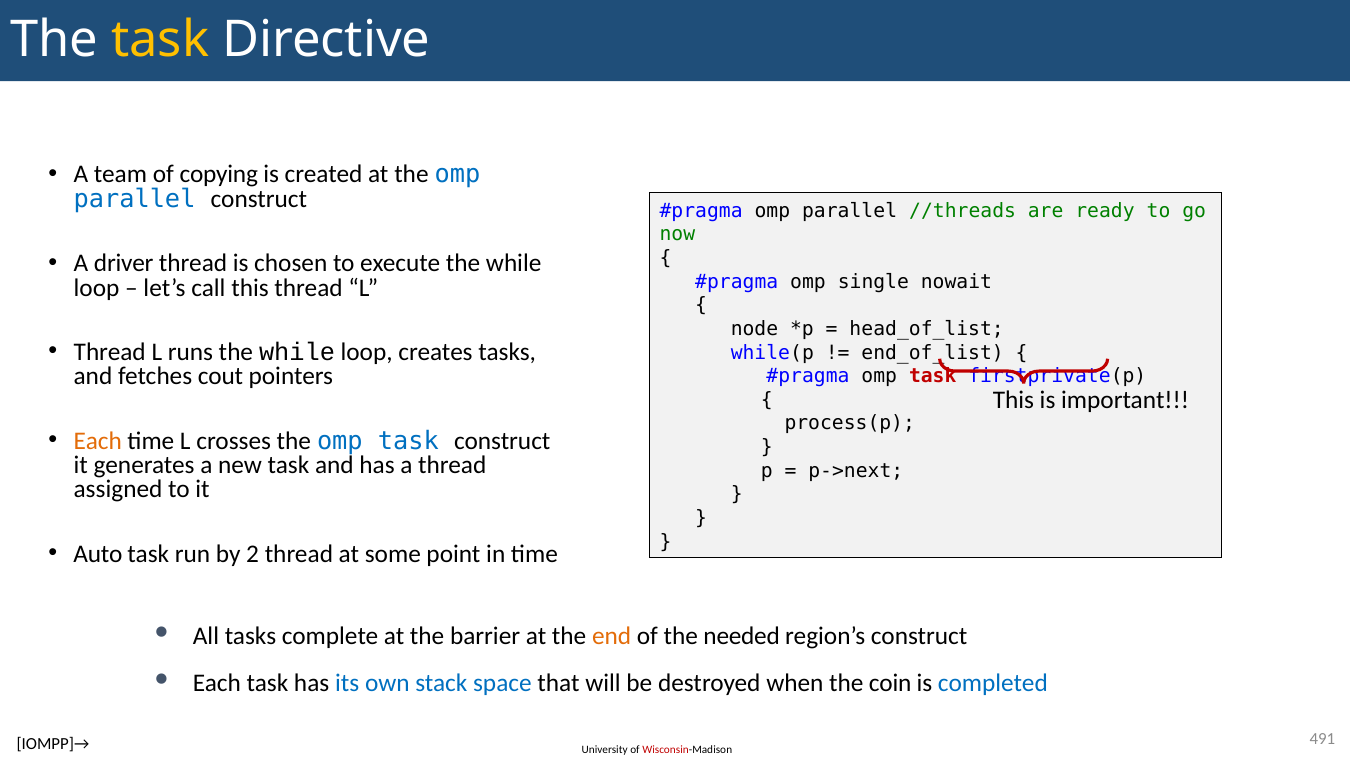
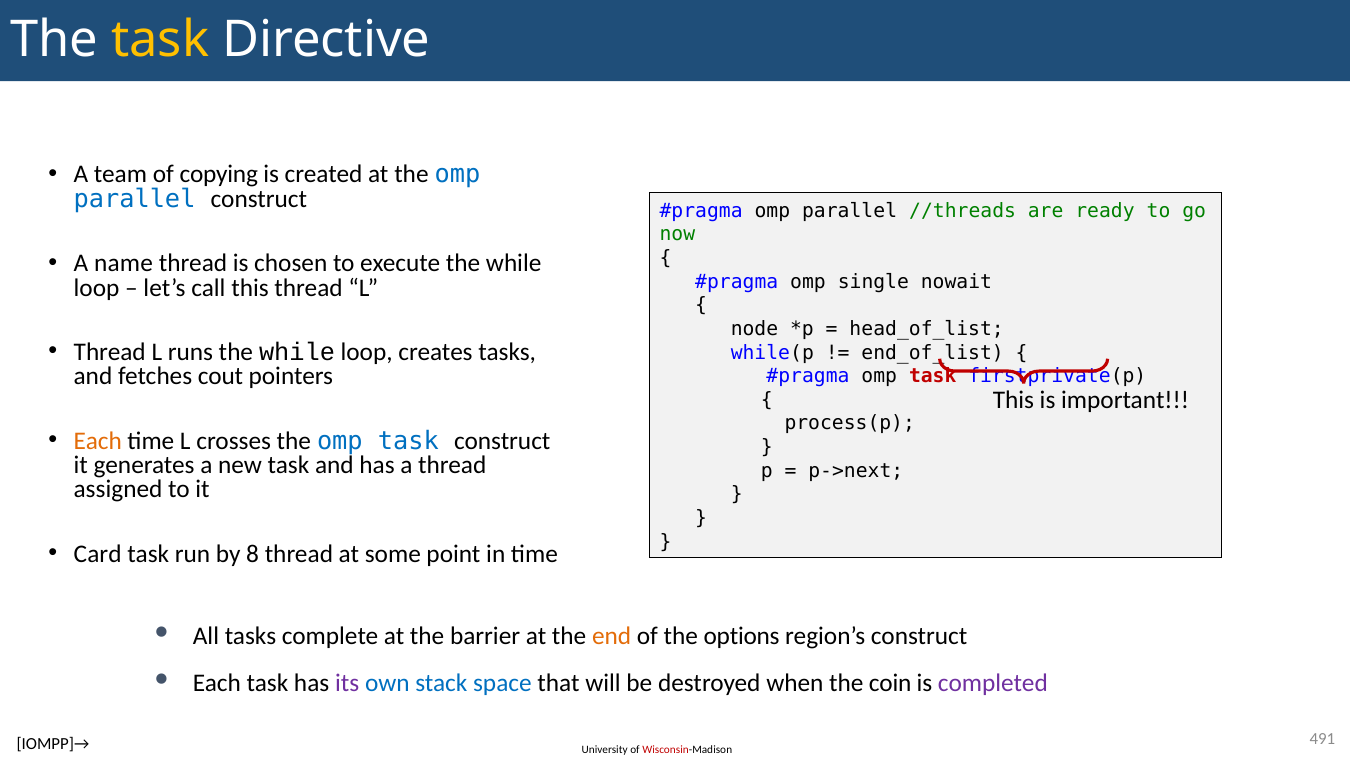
driver: driver -> name
Auto: Auto -> Card
2: 2 -> 8
needed: needed -> options
its colour: blue -> purple
completed colour: blue -> purple
